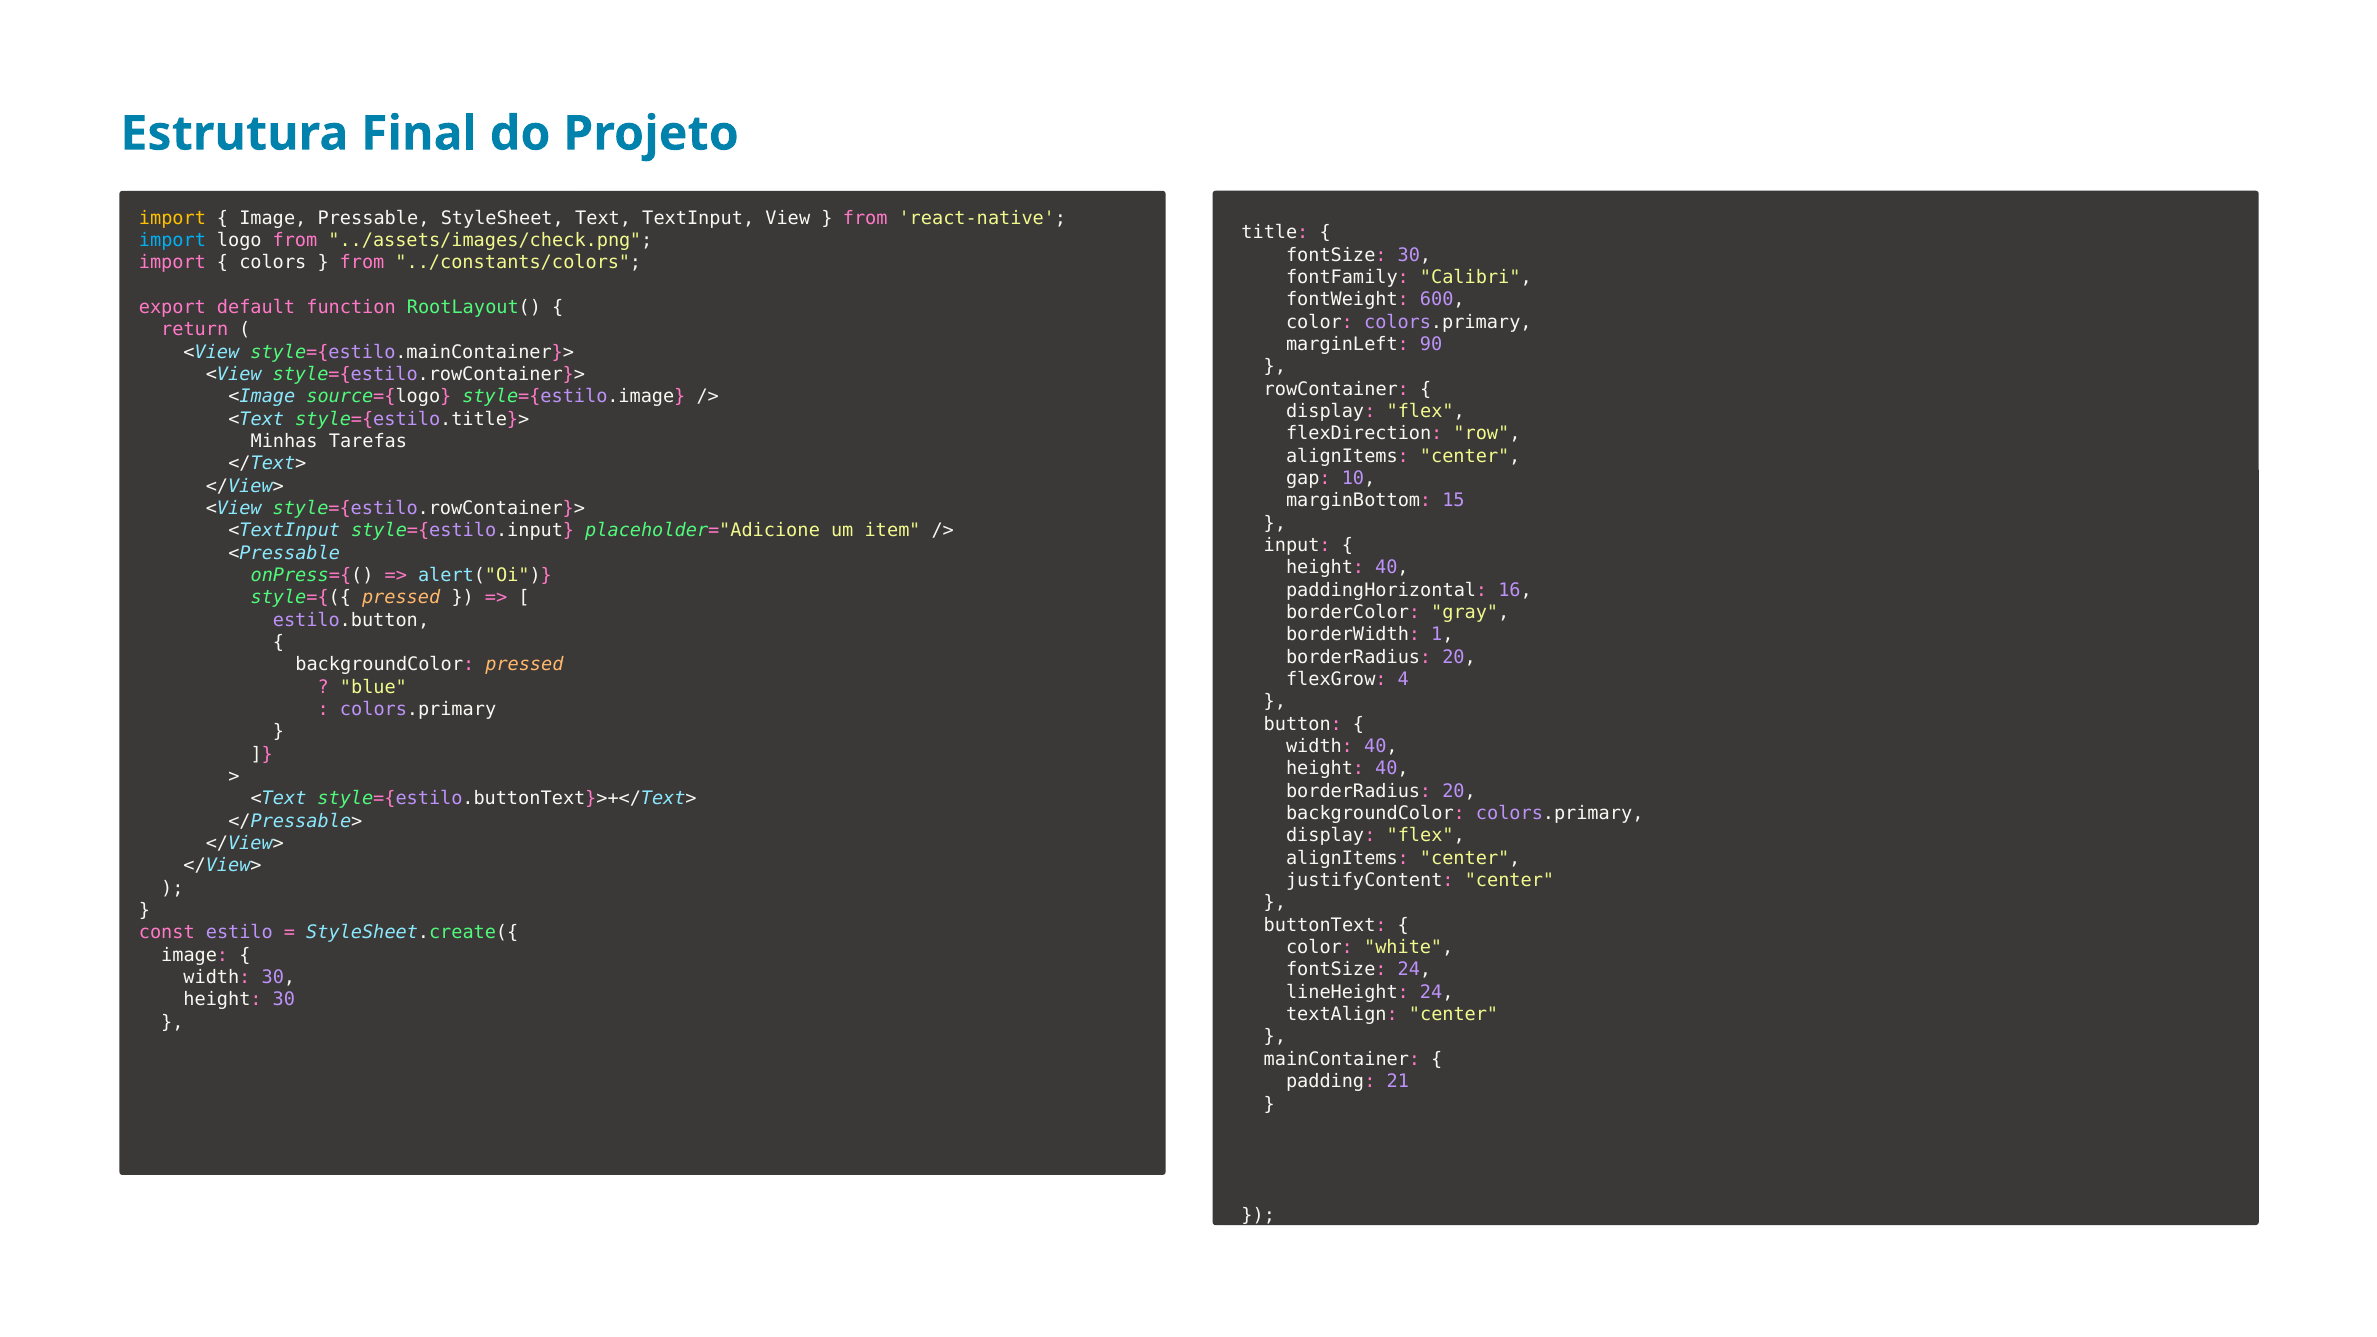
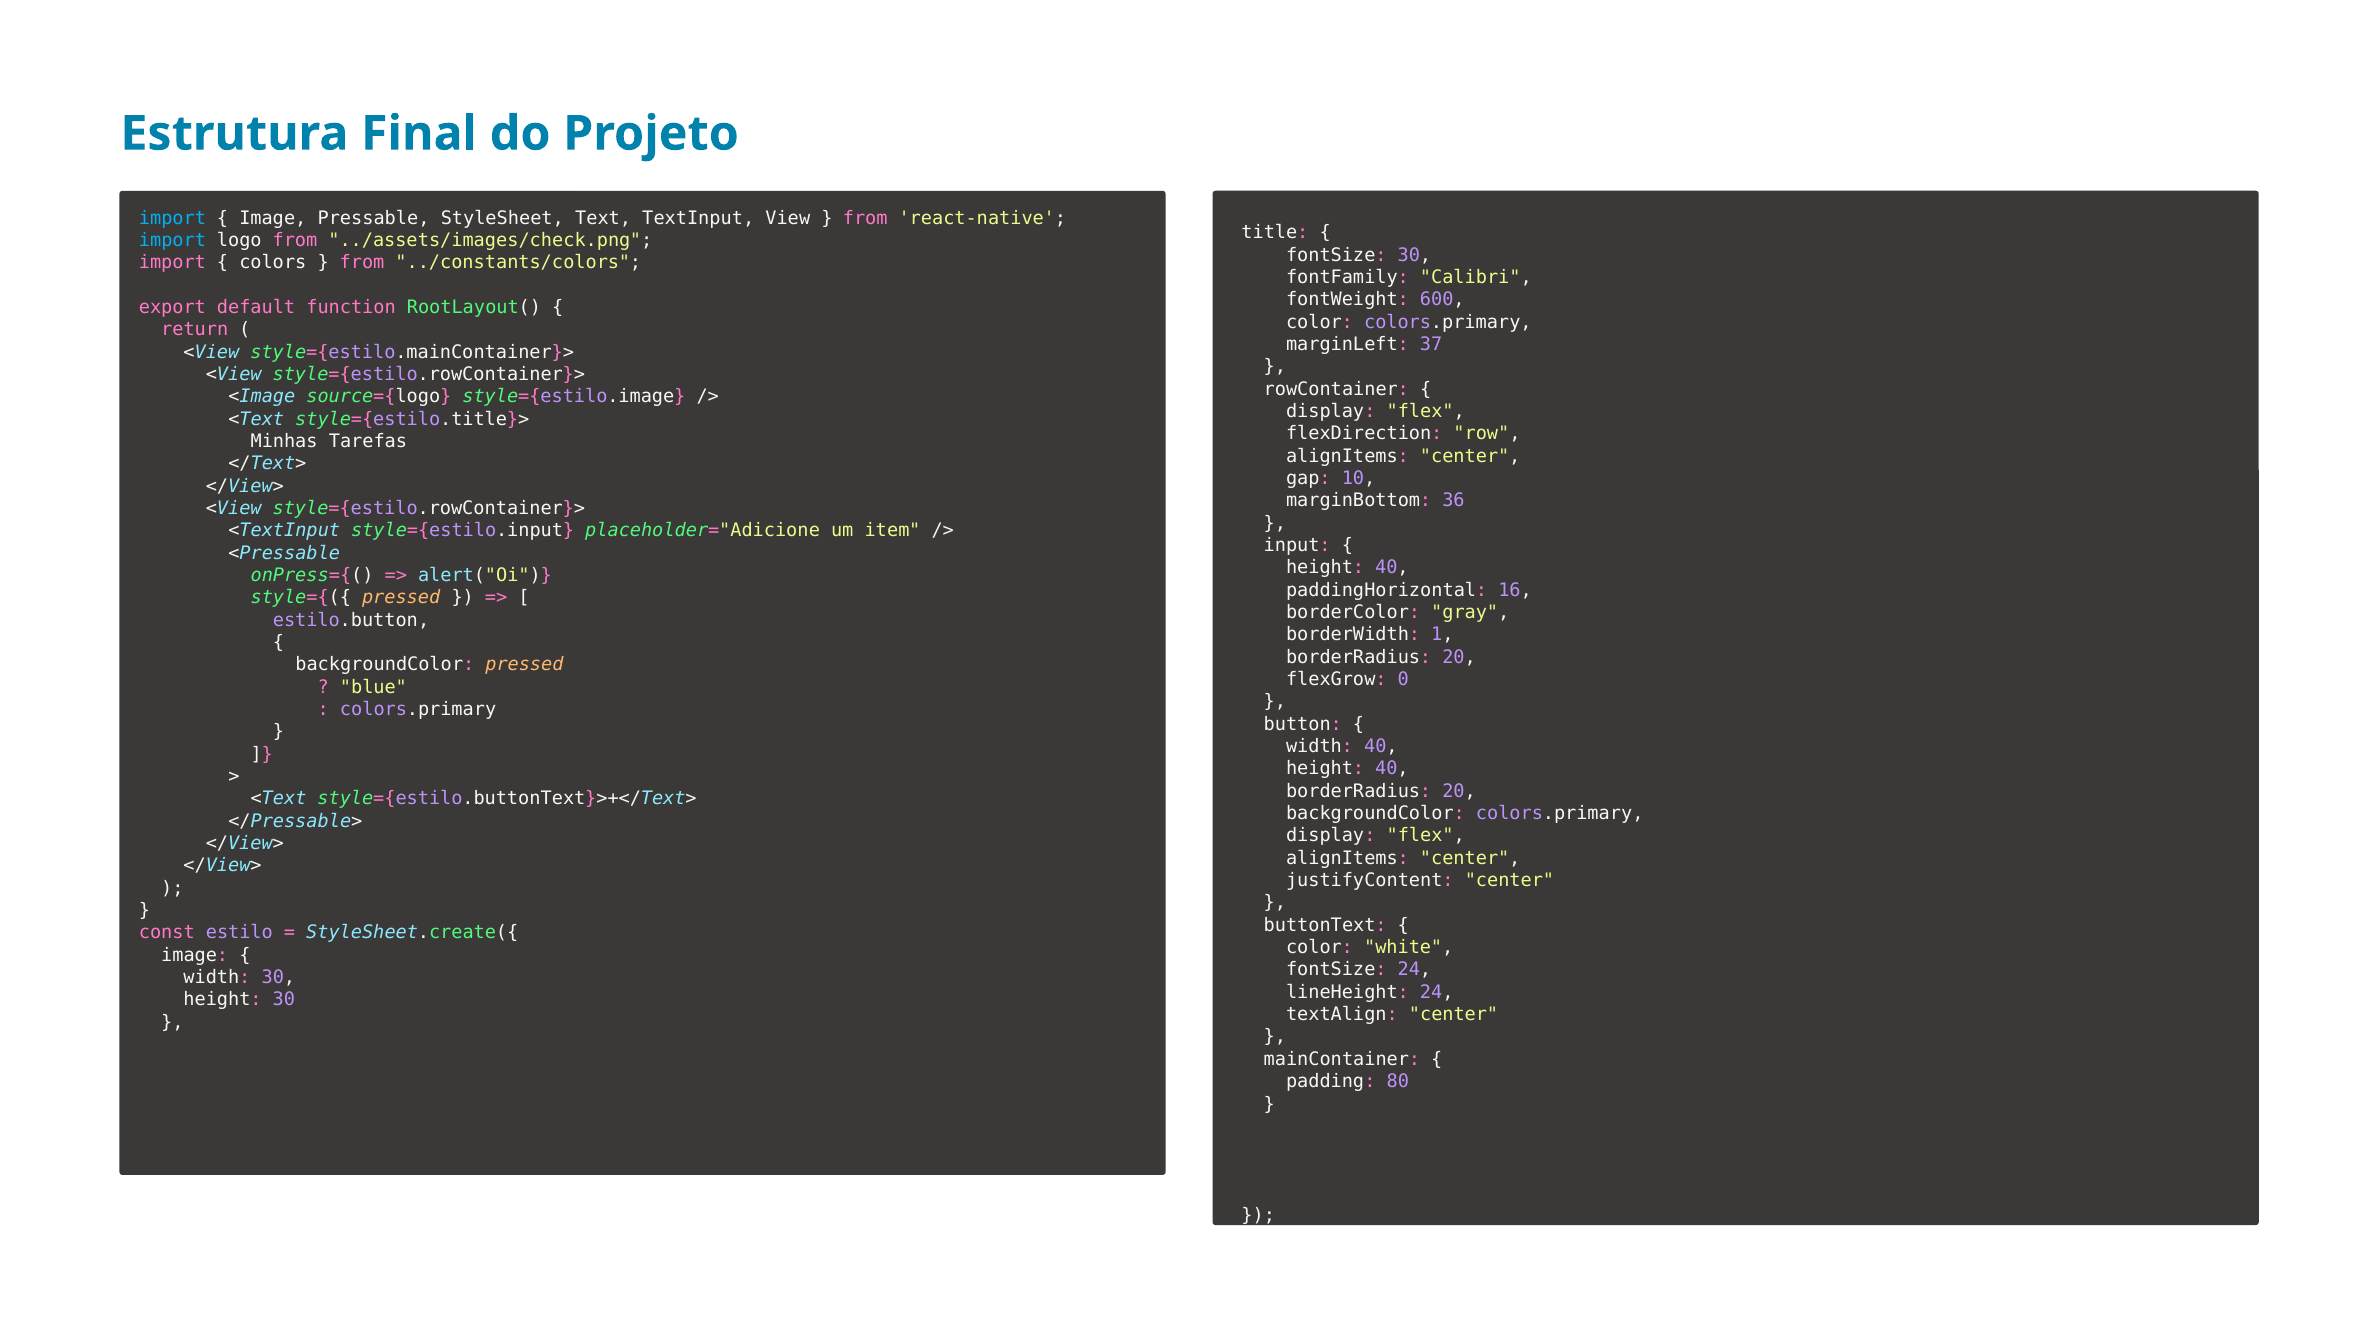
import at (172, 218) colour: yellow -> light blue
90: 90 -> 37
15: 15 -> 36
4: 4 -> 0
21: 21 -> 80
